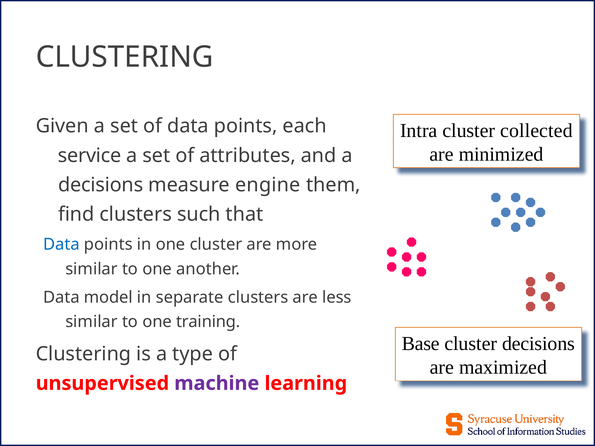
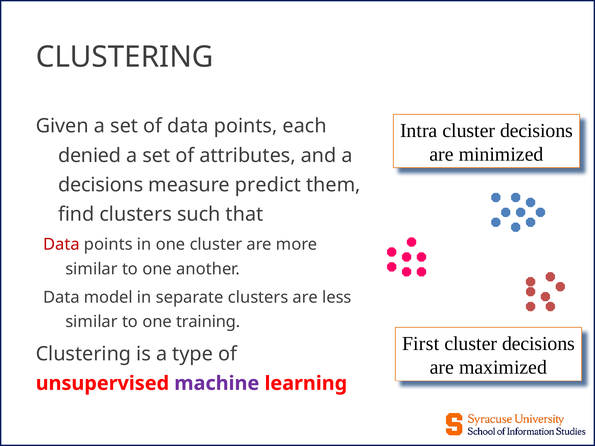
Intra cluster collected: collected -> decisions
service: service -> denied
engine: engine -> predict
Data at (61, 245) colour: blue -> red
Base: Base -> First
